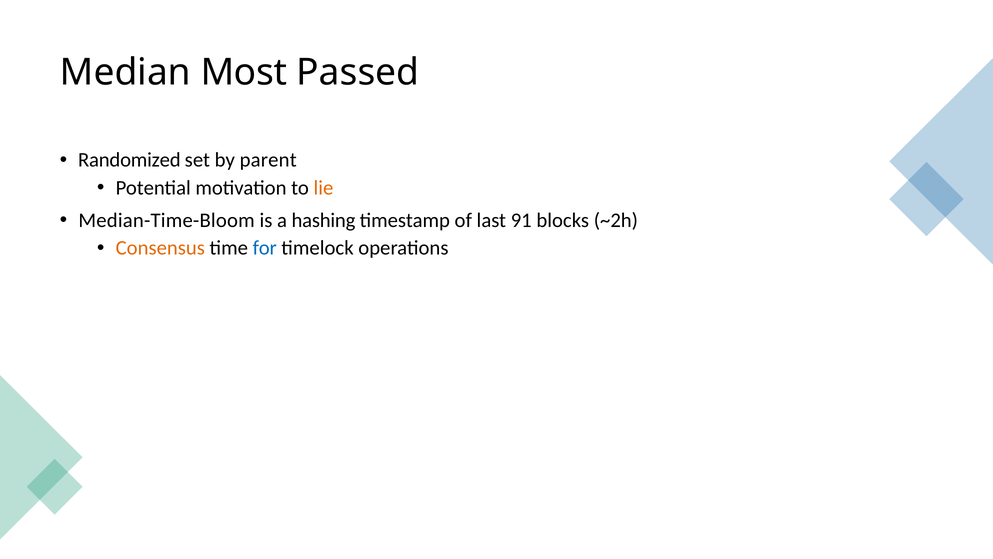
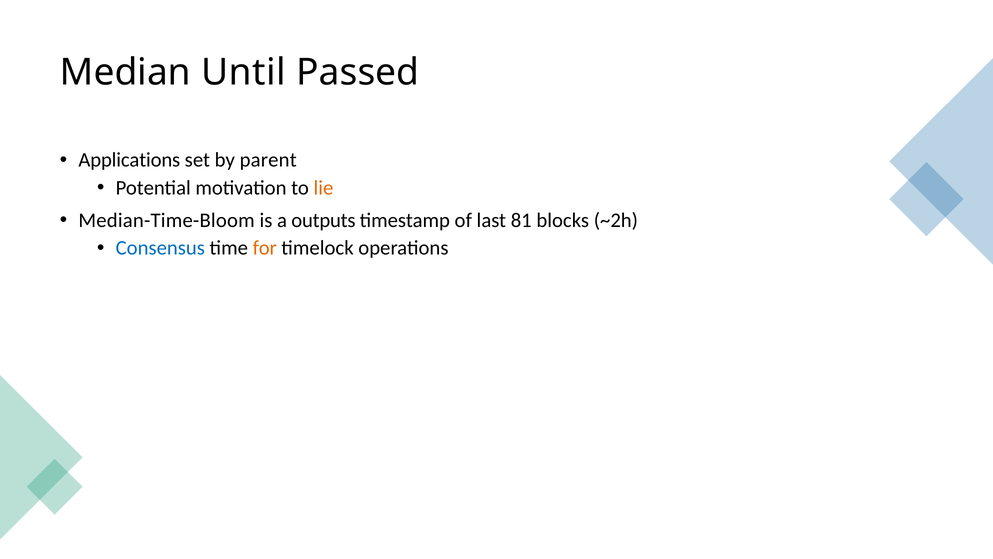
Most: Most -> Until
Randomized: Randomized -> Applications
hashing: hashing -> outputs
91: 91 -> 81
Consensus colour: orange -> blue
for colour: blue -> orange
